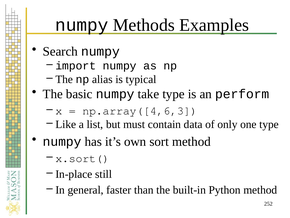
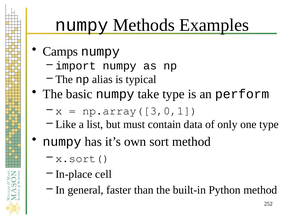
Search: Search -> Camps
np.array([4,6,3: np.array([4,6,3 -> np.array([3,0,1
still: still -> cell
